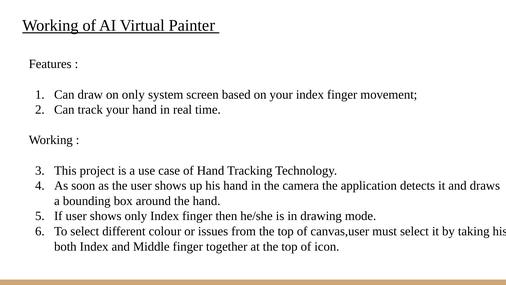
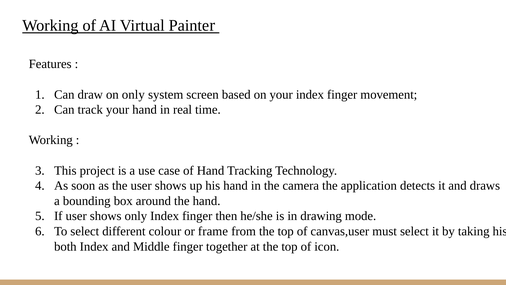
issues: issues -> frame
